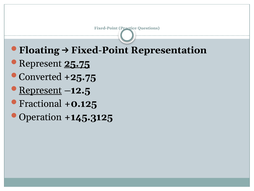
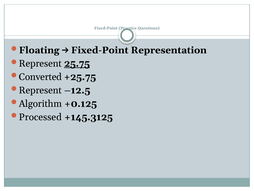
Represent at (40, 90) underline: present -> none
Fractional: Fractional -> Algorithm
Operation: Operation -> Processed
